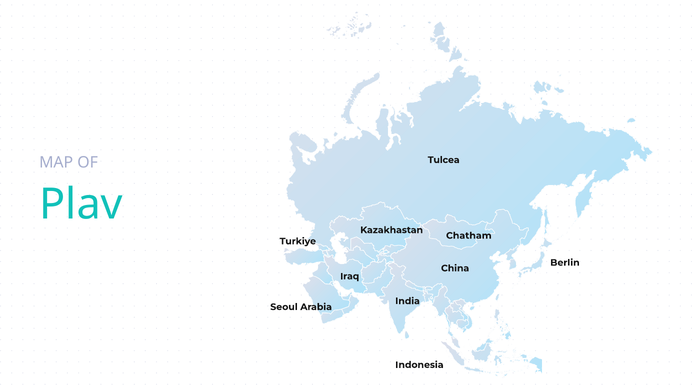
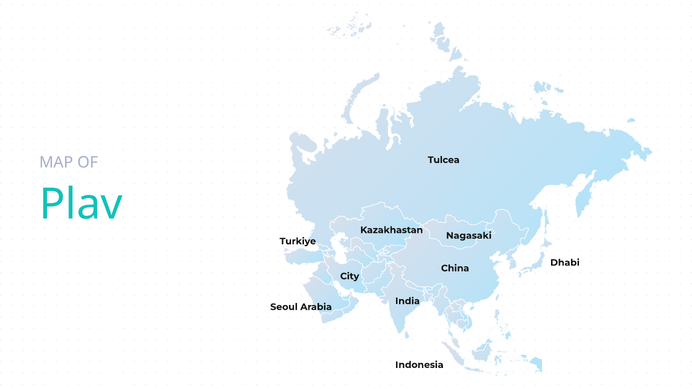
Chatham: Chatham -> Nagasaki
Berlin: Berlin -> Dhabi
Iraq: Iraq -> City
